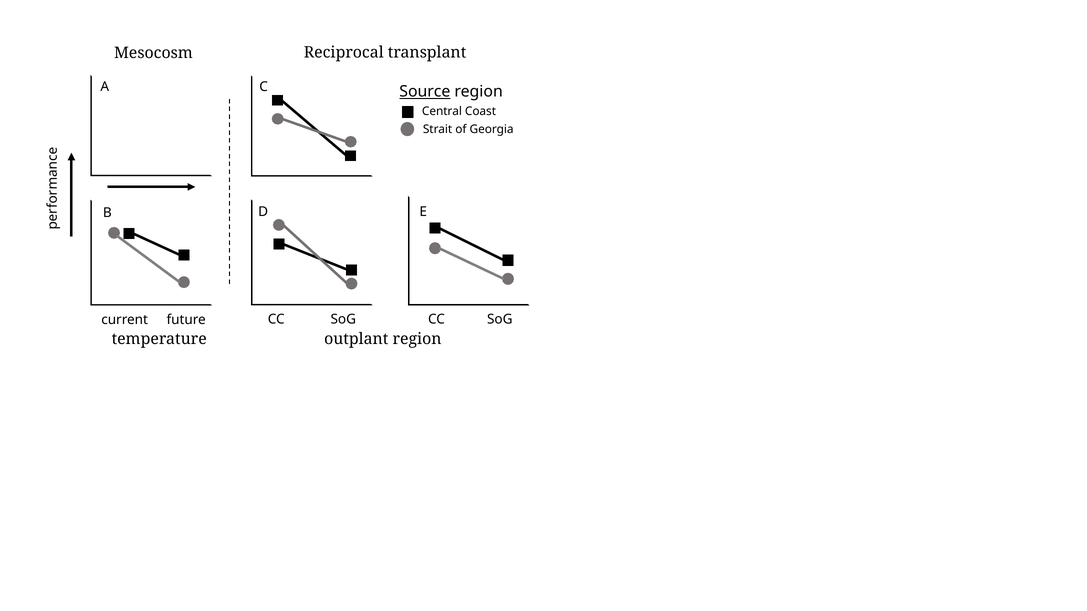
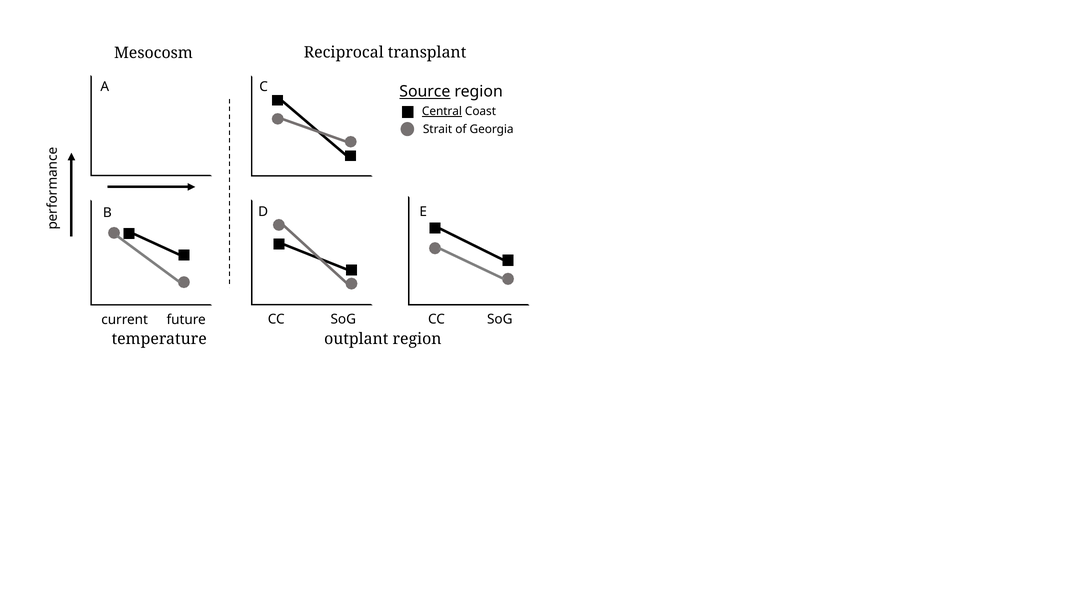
Central underline: none -> present
